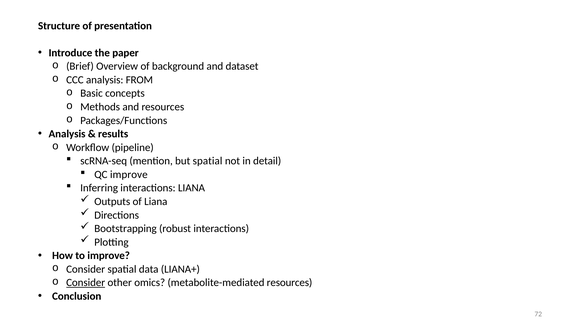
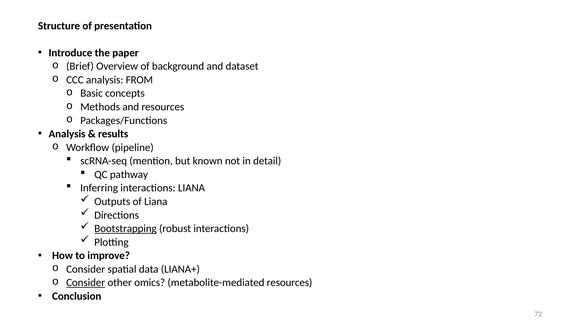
but spatial: spatial -> known
QC improve: improve -> pathway
Bootstrapping underline: none -> present
